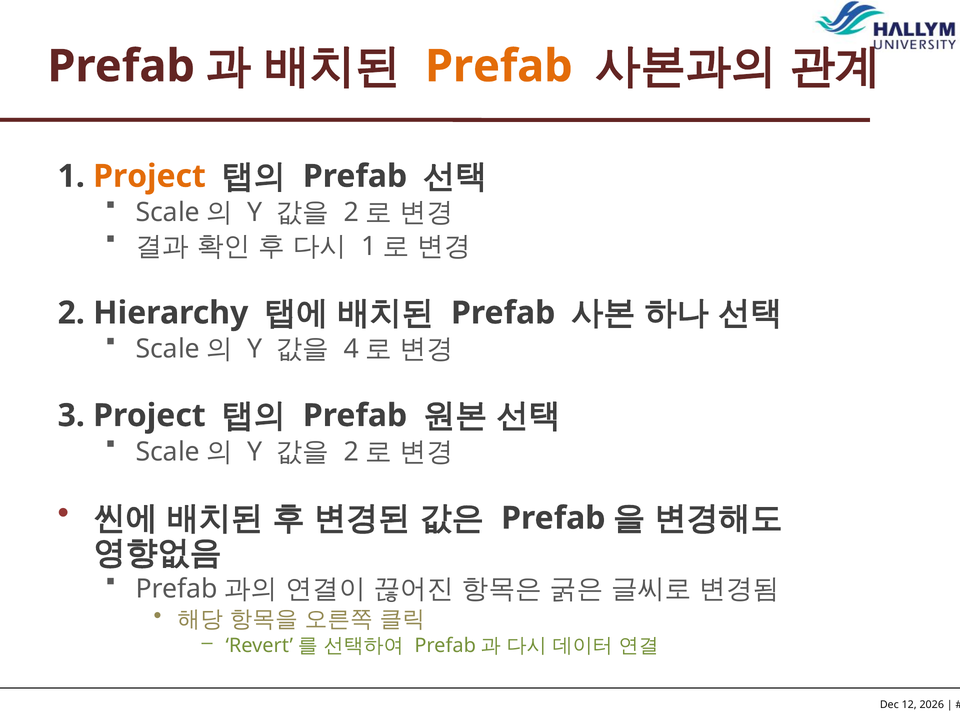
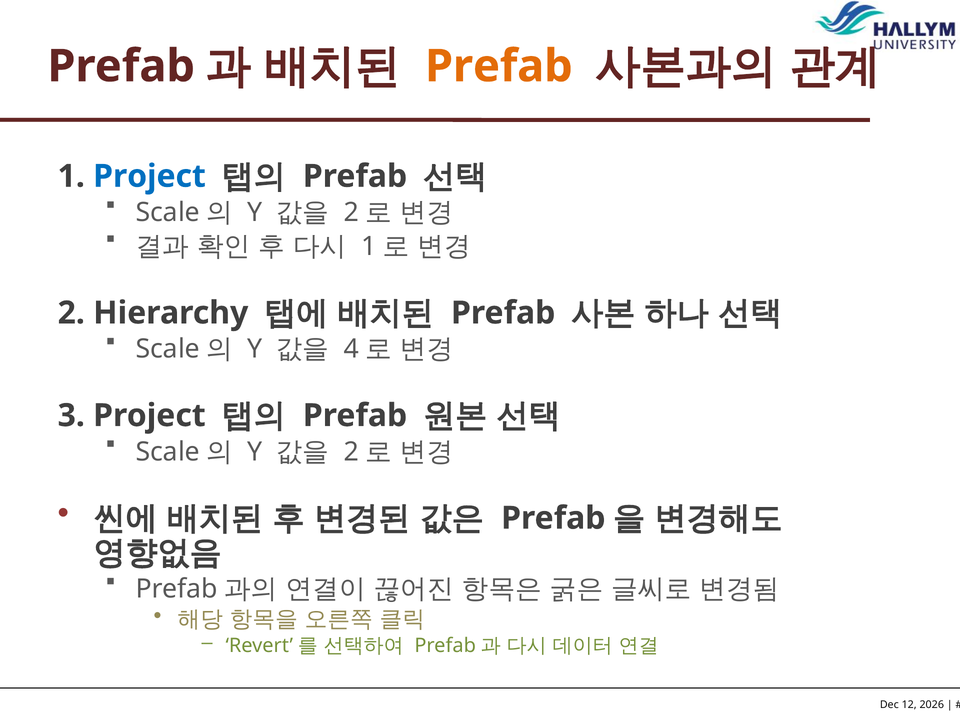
Project at (149, 176) colour: orange -> blue
